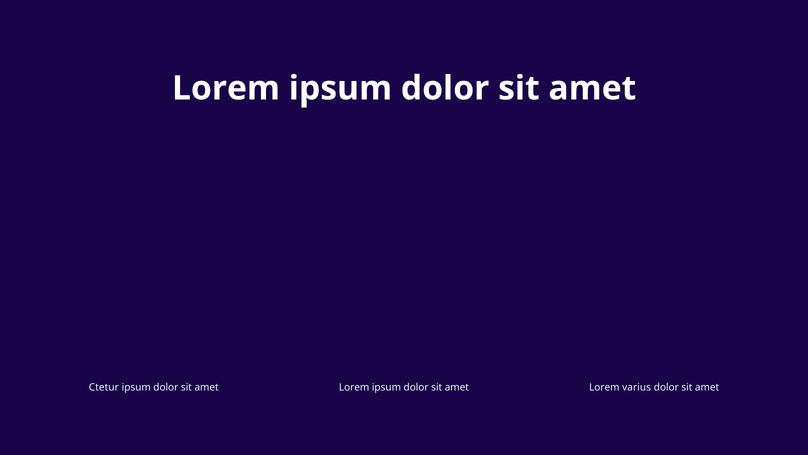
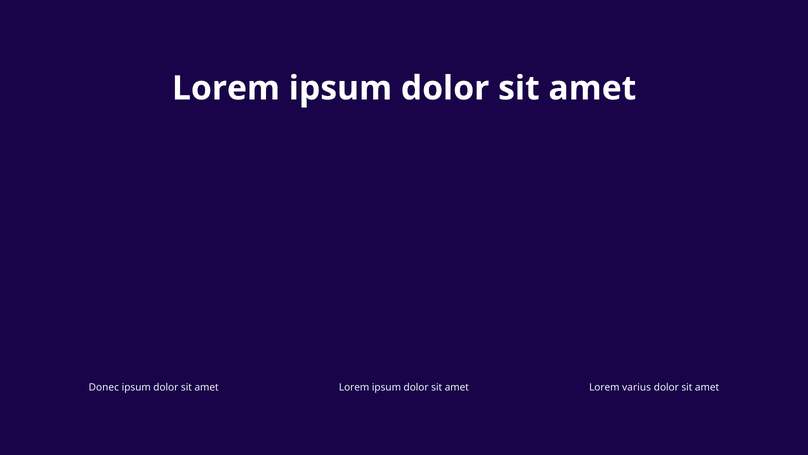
Ctetur: Ctetur -> Donec
